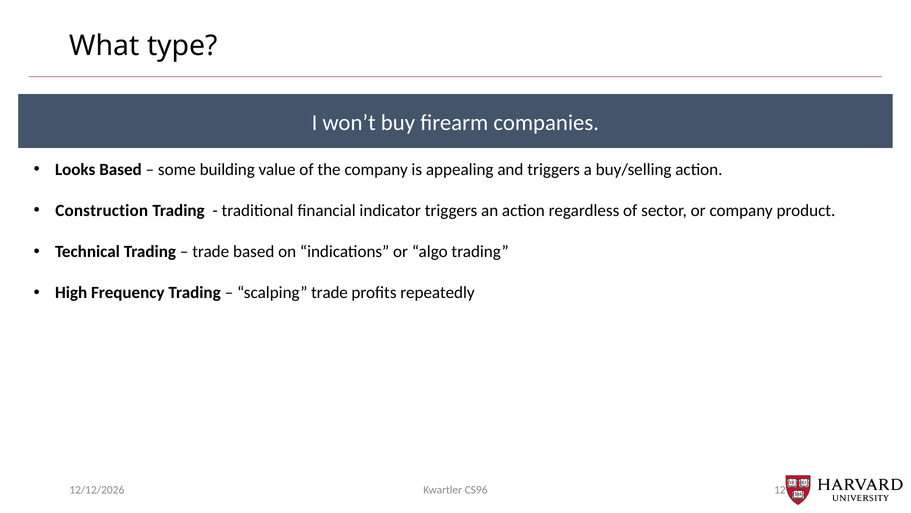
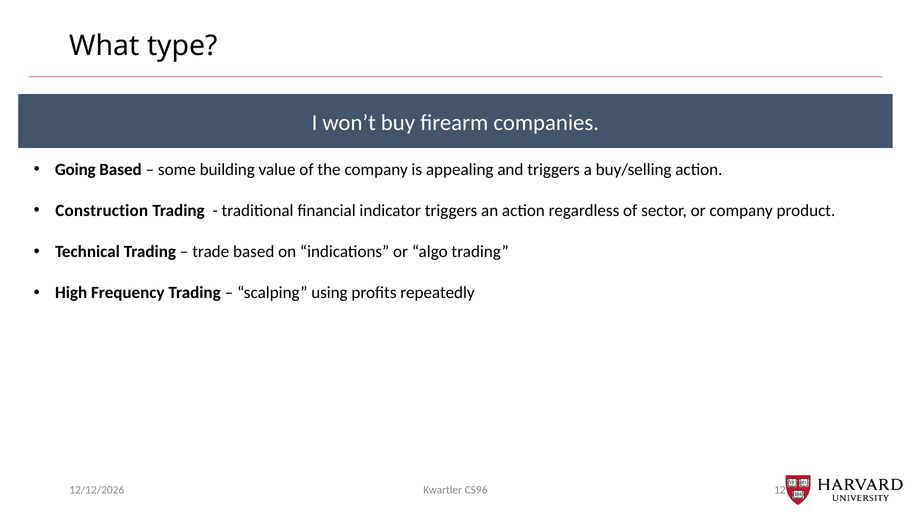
Looks: Looks -> Going
scalping trade: trade -> using
